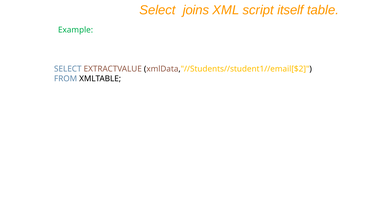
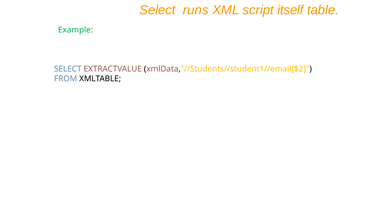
joins: joins -> runs
